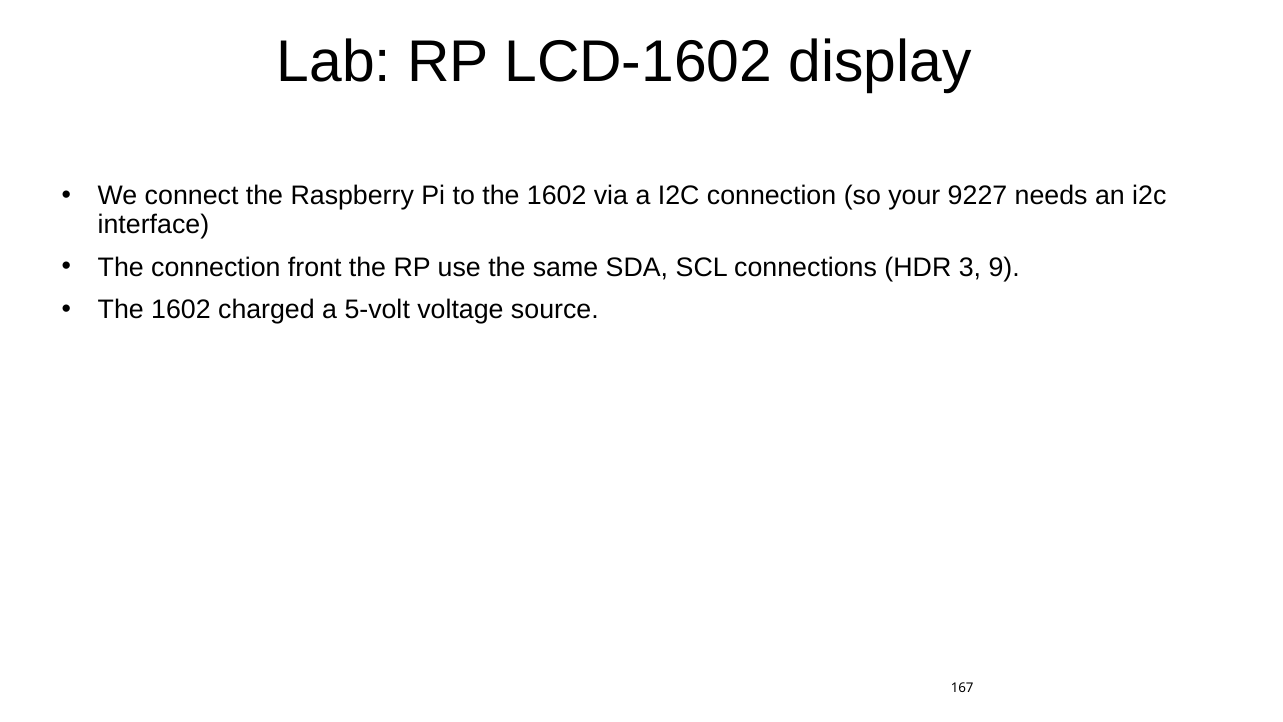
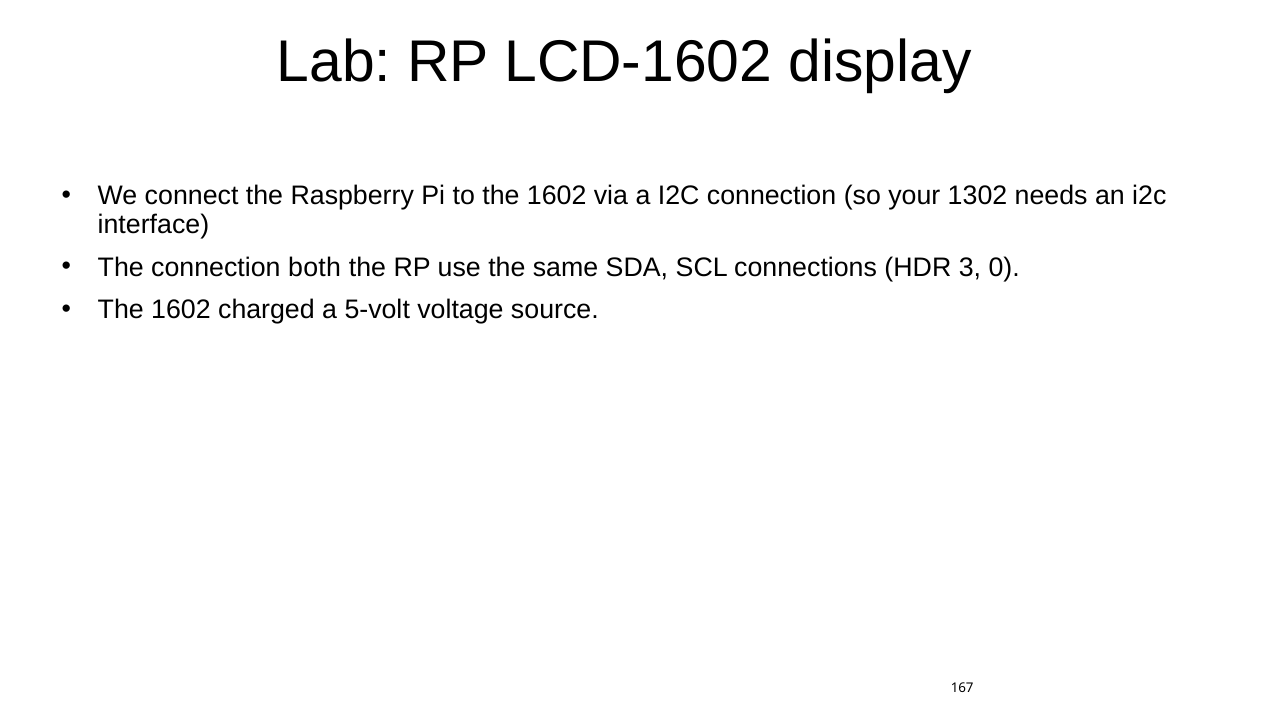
9227: 9227 -> 1302
front: front -> both
9: 9 -> 0
